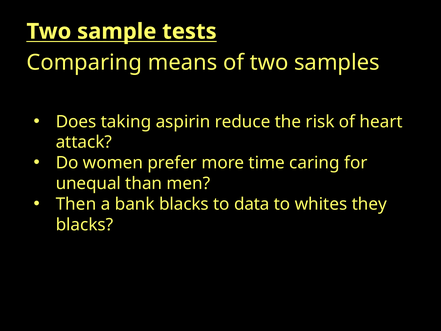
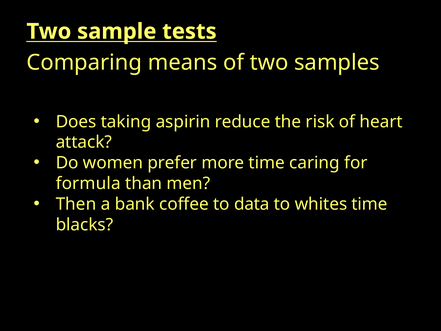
unequal: unequal -> formula
bank blacks: blacks -> coffee
whites they: they -> time
